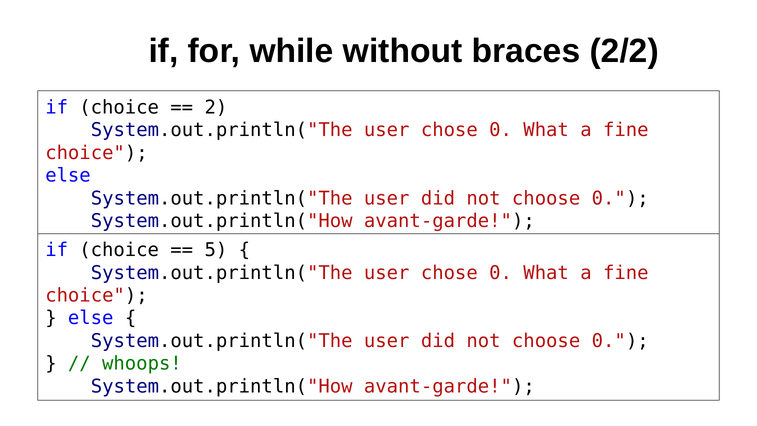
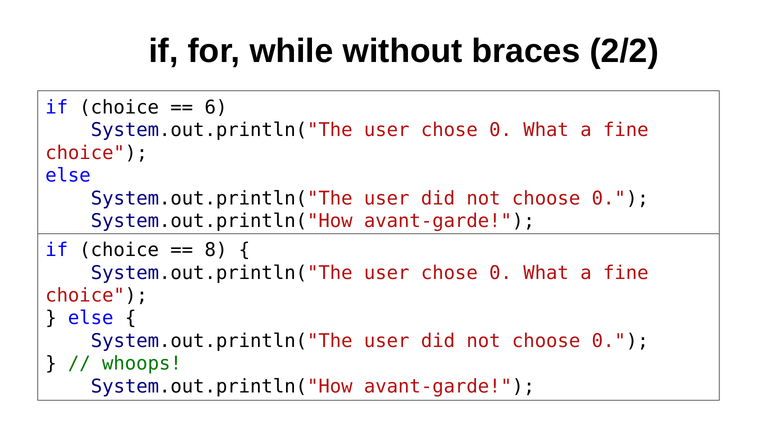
2: 2 -> 6
5: 5 -> 8
